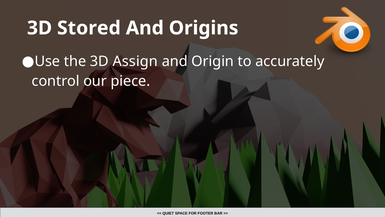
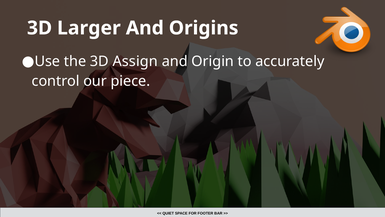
Stored: Stored -> Larger
